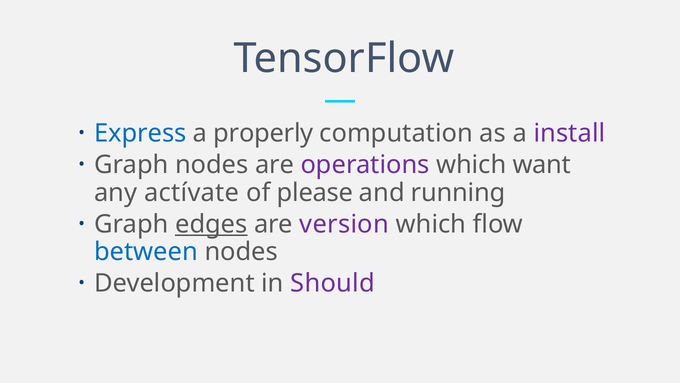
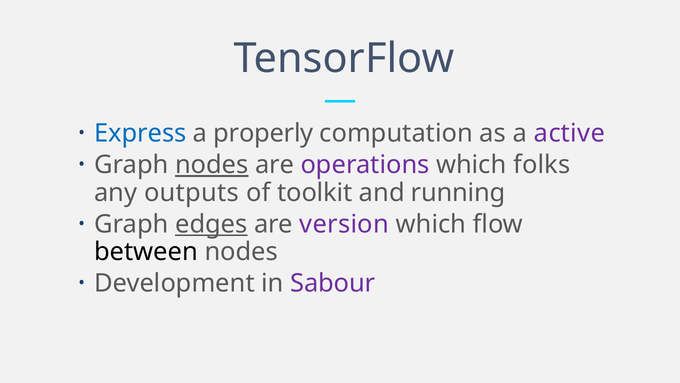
install: install -> active
nodes at (212, 165) underline: none -> present
want: want -> folks
actívate: actívate -> outputs
please: please -> toolkit
between colour: blue -> black
Should: Should -> Sabour
